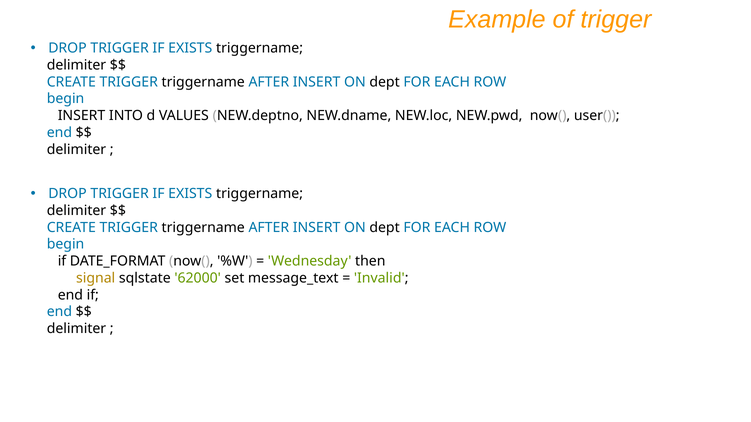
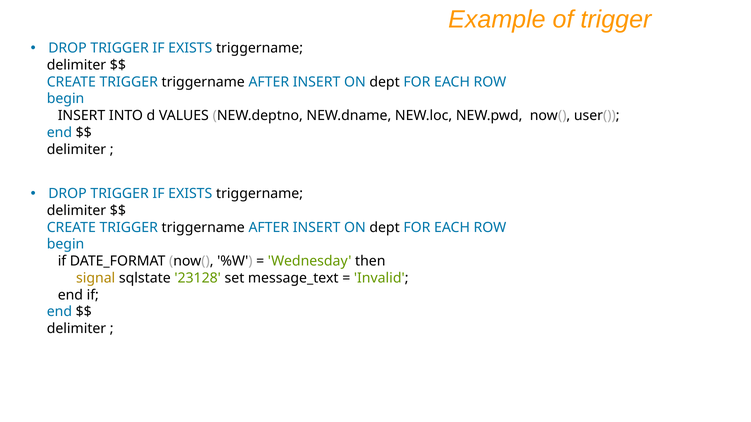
62000: 62000 -> 23128
